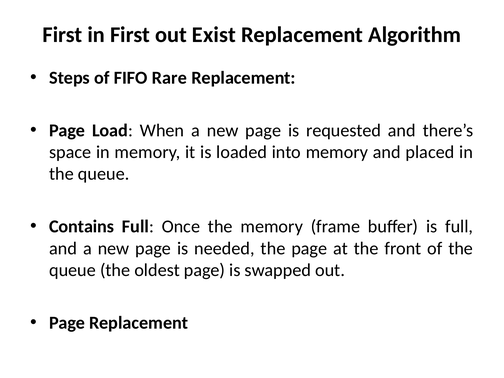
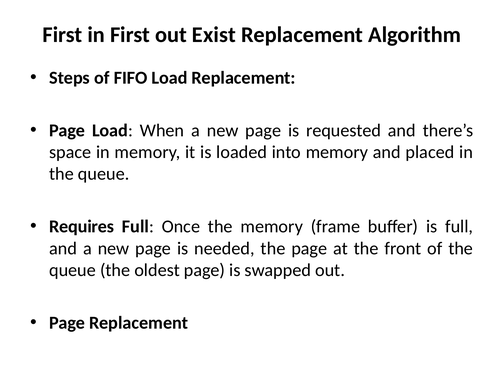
FIFO Rare: Rare -> Load
Contains: Contains -> Requires
